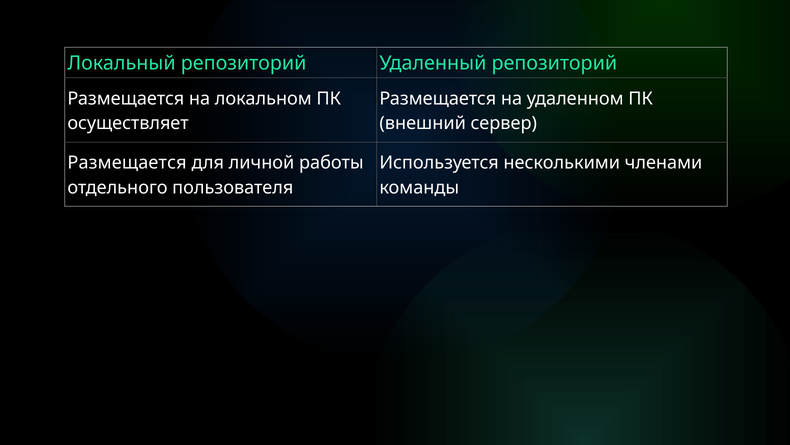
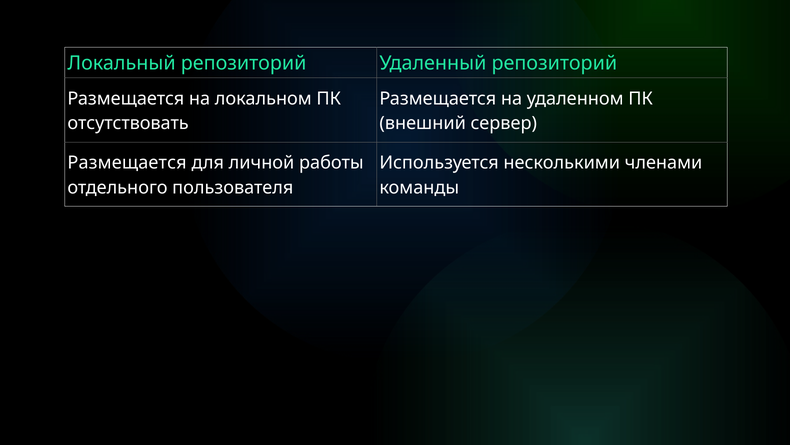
осуществляет: осуществляет -> отсутствовать
